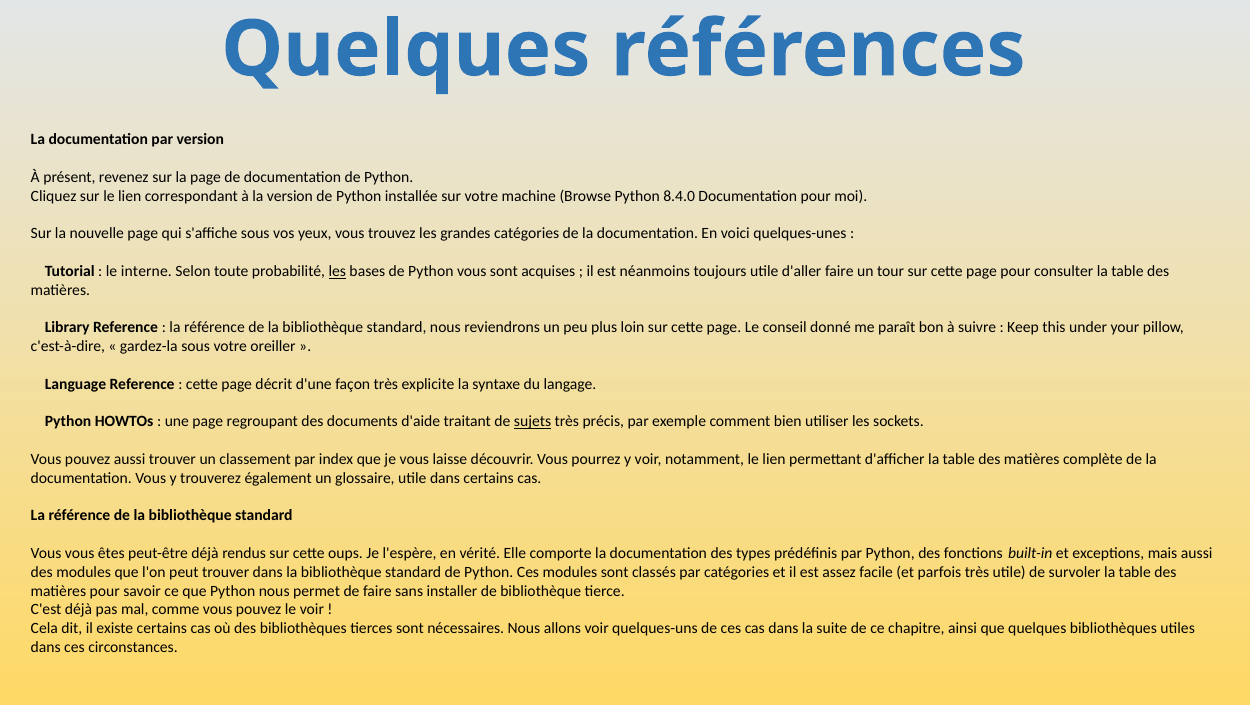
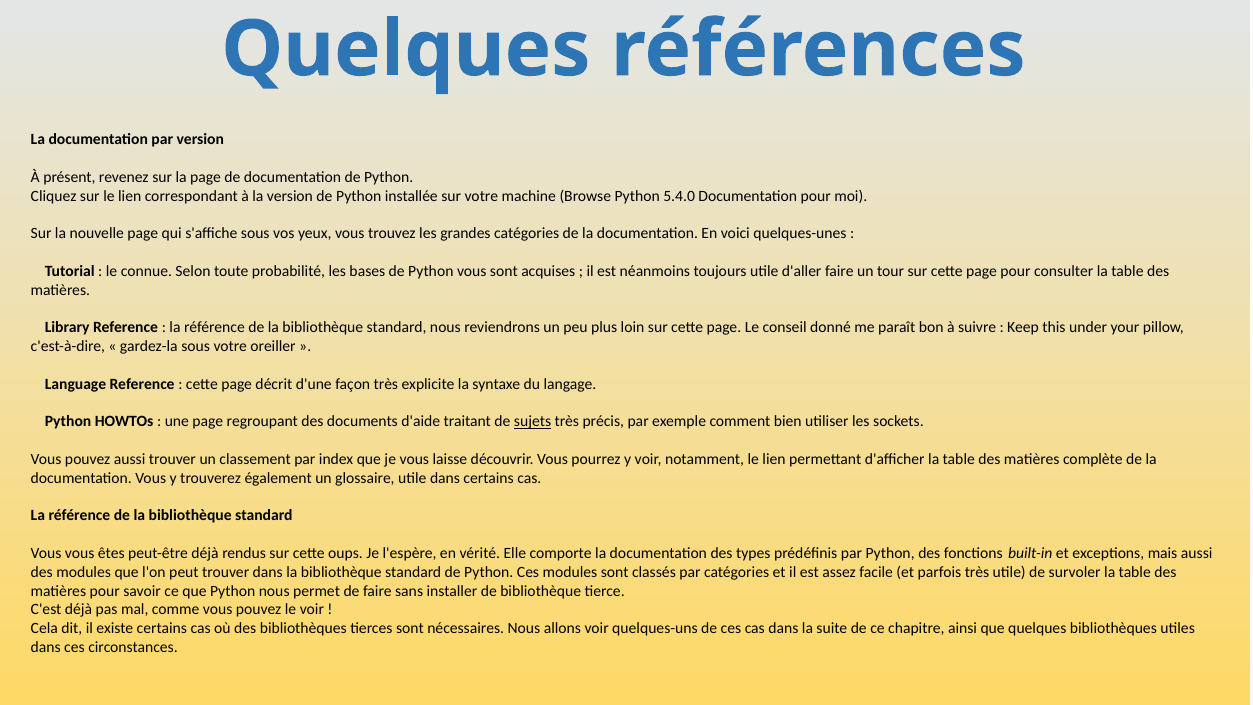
8.4.0: 8.4.0 -> 5.4.0
interne: interne -> connue
les at (337, 271) underline: present -> none
